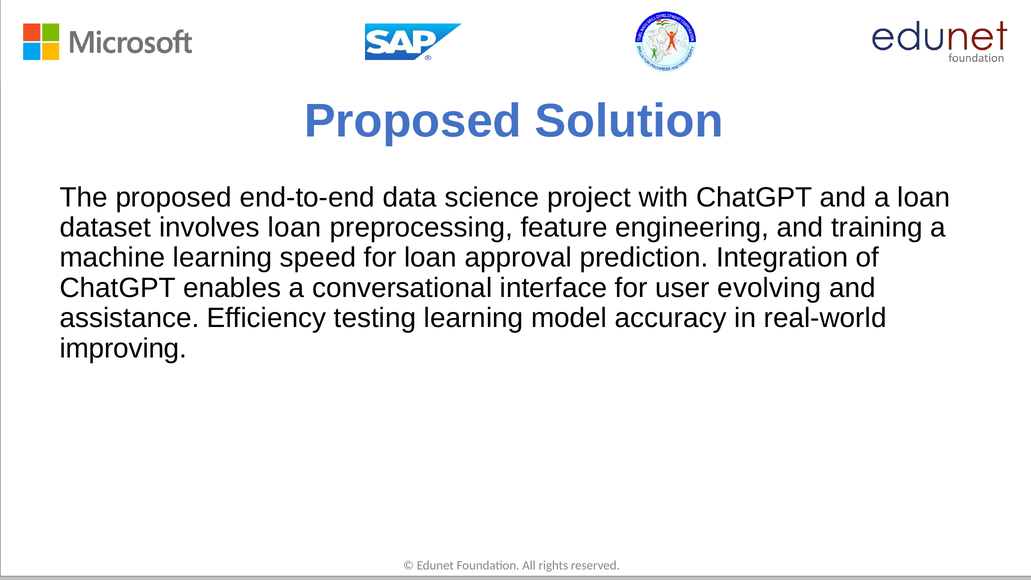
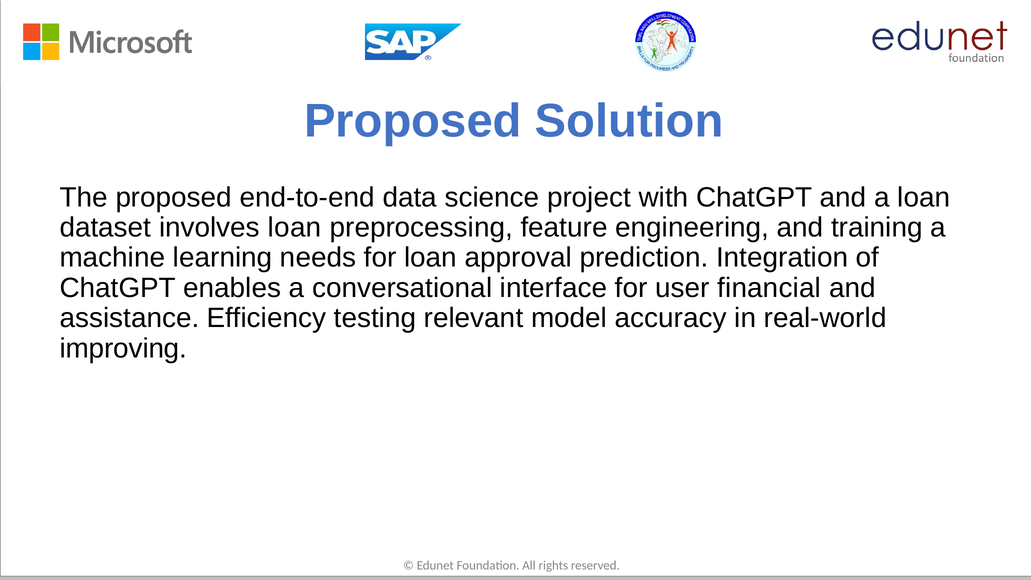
speed: speed -> needs
evolving: evolving -> financial
testing learning: learning -> relevant
